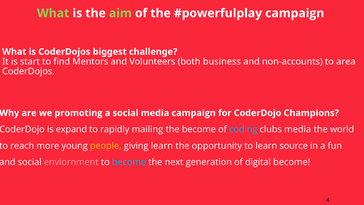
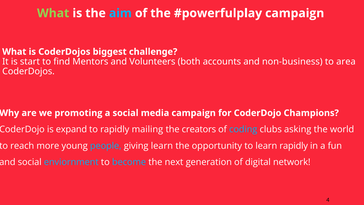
aim colour: light green -> light blue
business: business -> accounts
non-accounts: non-accounts -> non-business
the become: become -> creators
clubs media: media -> asking
people colour: yellow -> light blue
learn source: source -> rapidly
enviornment colour: pink -> light blue
digital become: become -> network
